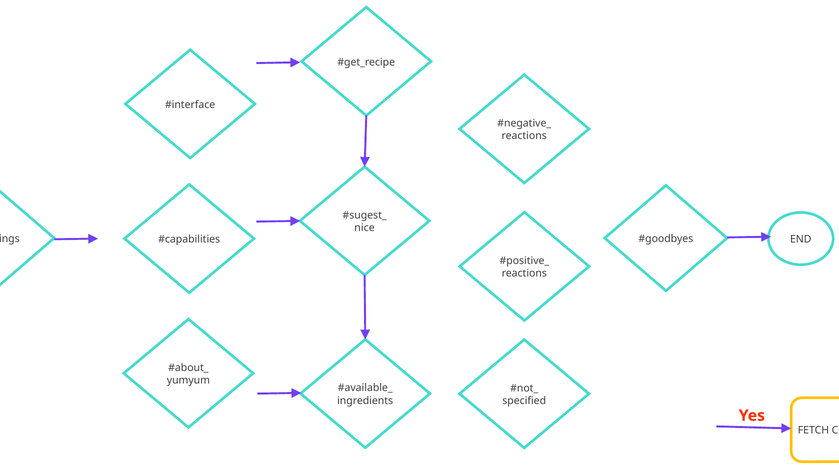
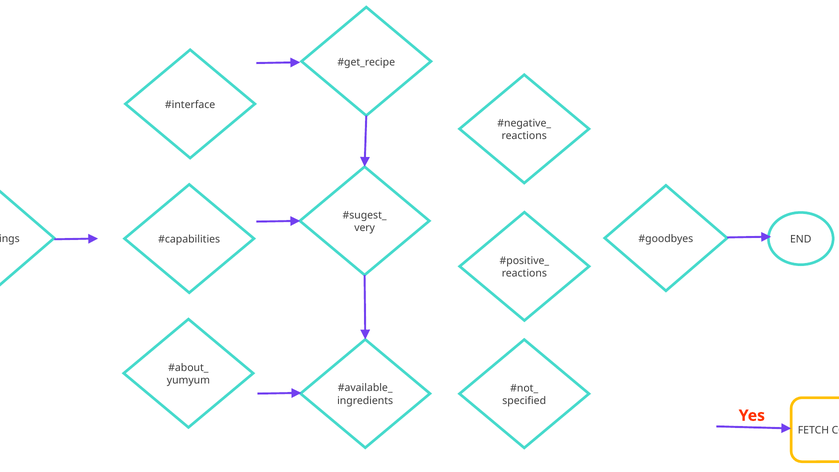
nice: nice -> very
